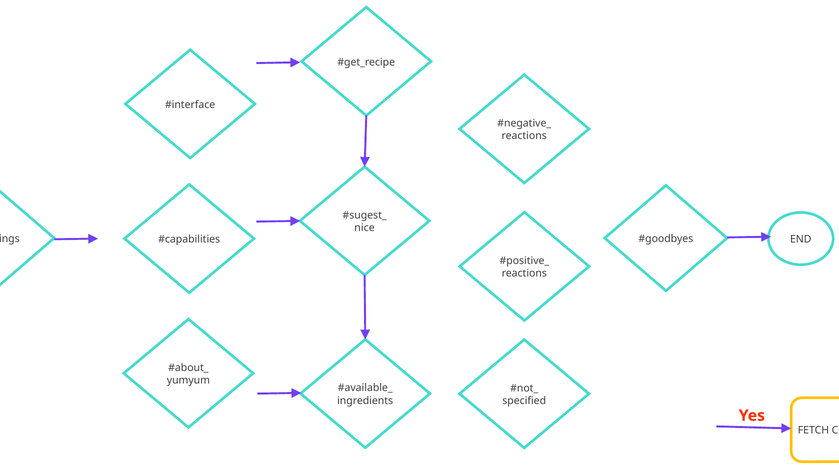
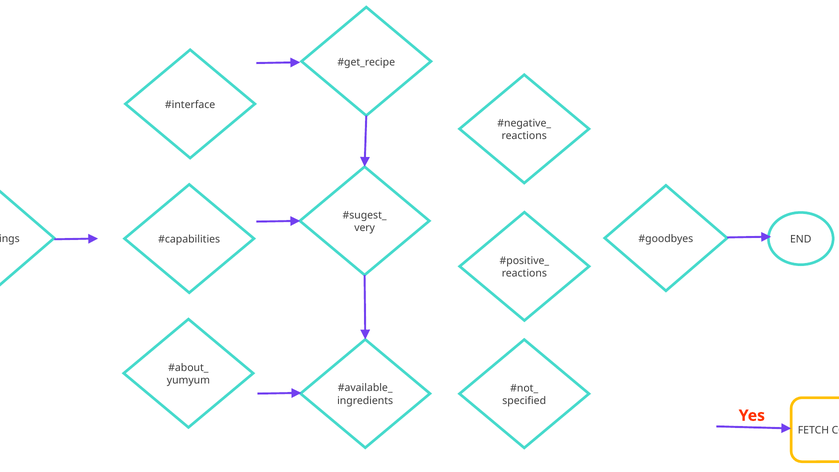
nice: nice -> very
